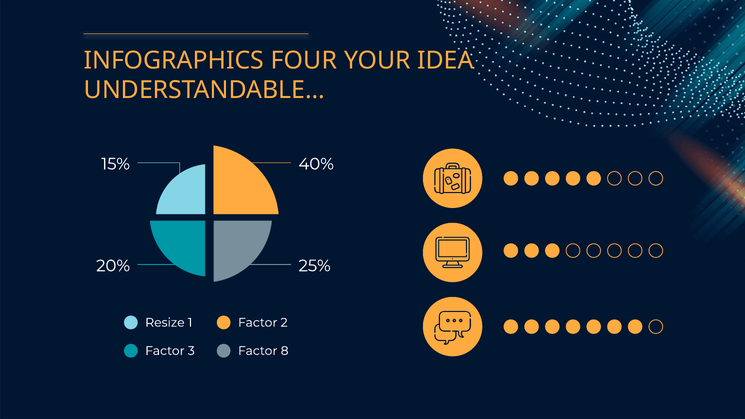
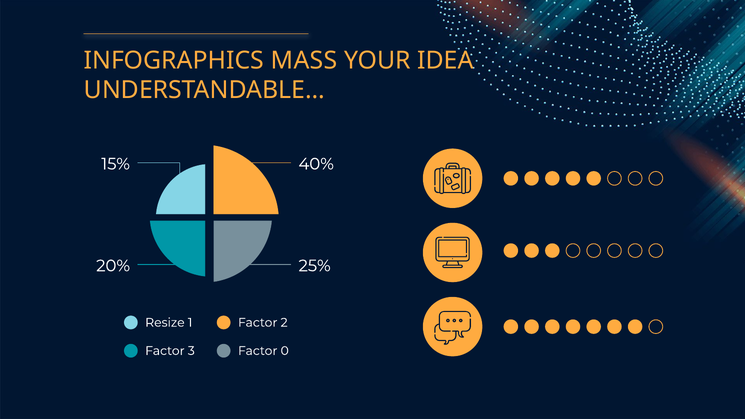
FOUR: FOUR -> MASS
8: 8 -> 0
